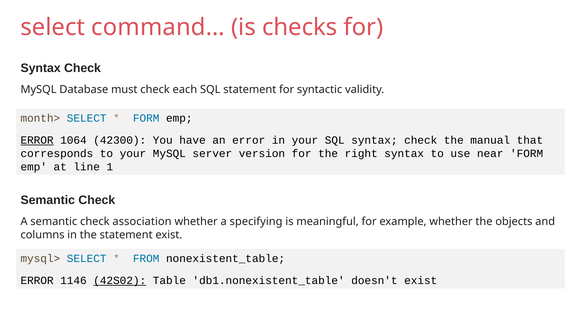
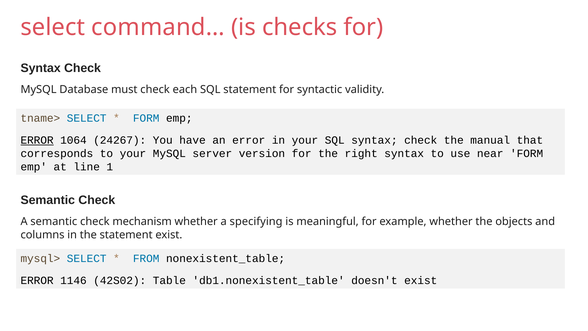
month>: month> -> tname>
42300: 42300 -> 24267
association: association -> mechanism
42S02 underline: present -> none
